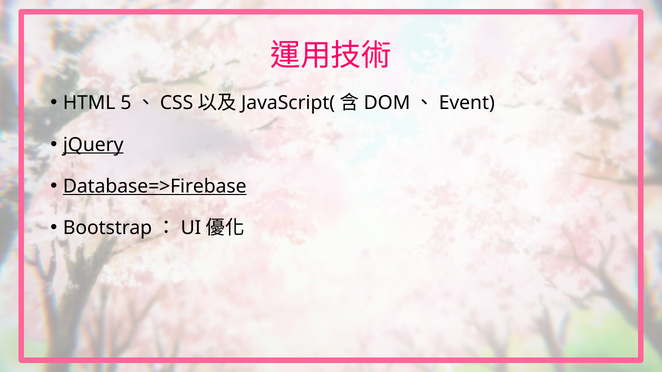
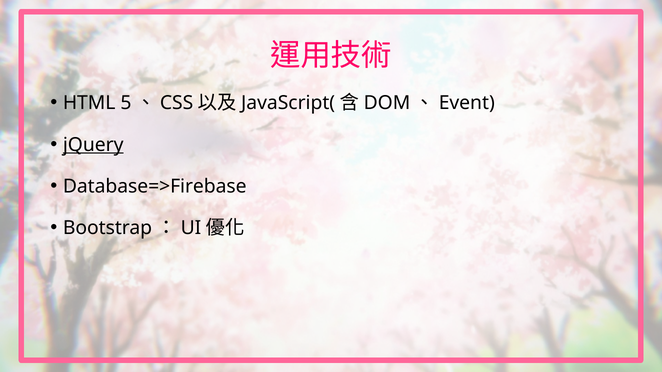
Database=>Firebase underline: present -> none
